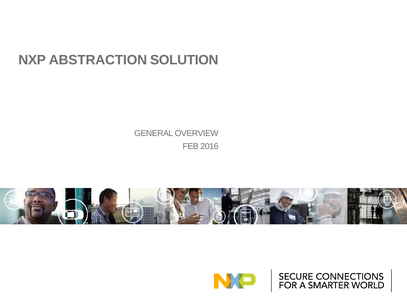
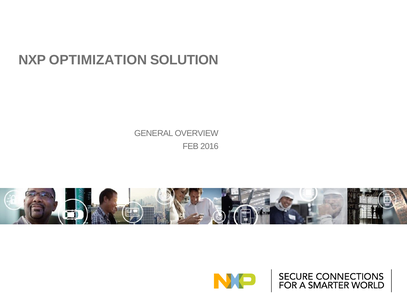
ABSTRACTION: ABSTRACTION -> OPTIMIZATION
